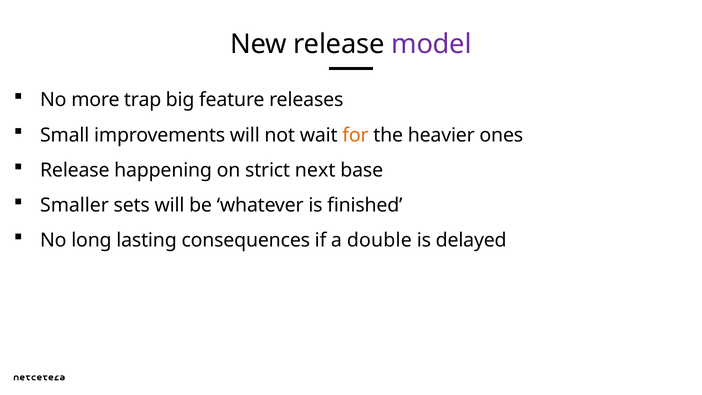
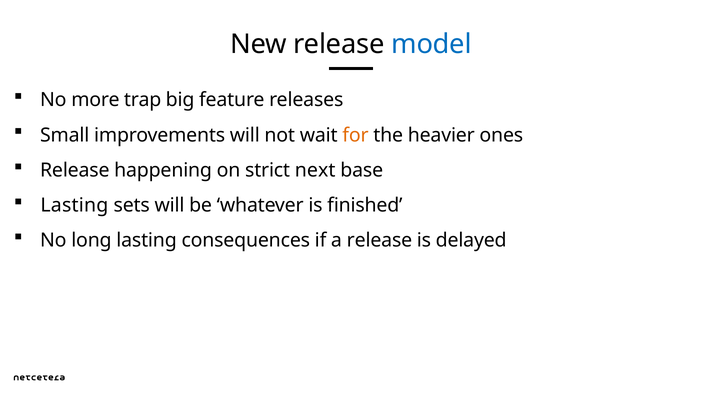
model colour: purple -> blue
Smaller at (74, 205): Smaller -> Lasting
a double: double -> release
